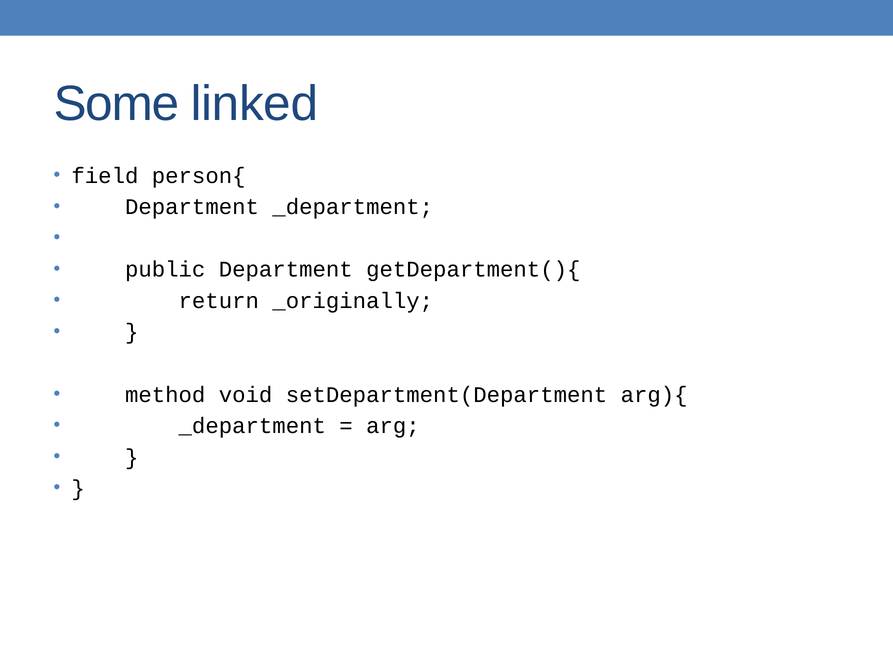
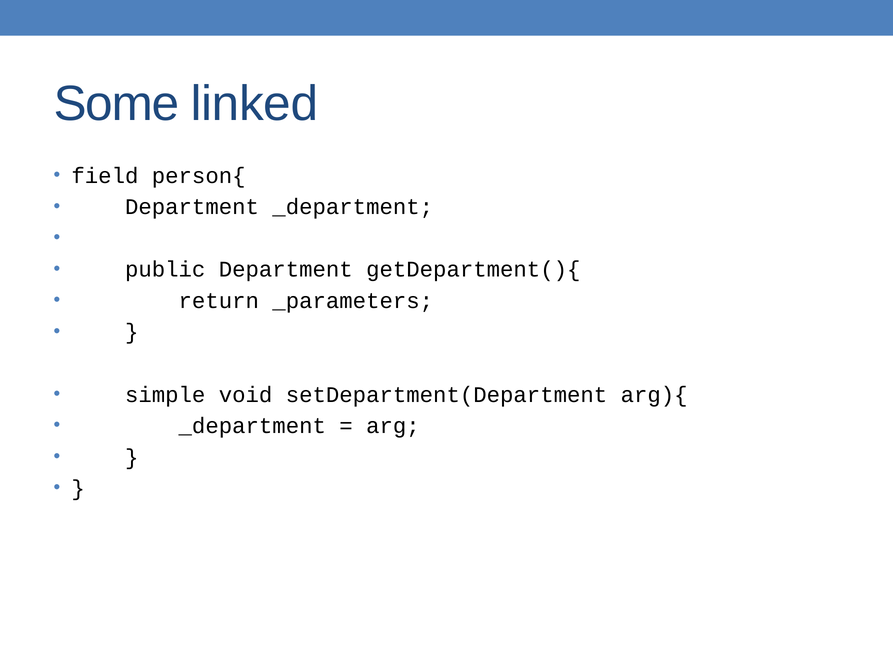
_originally: _originally -> _parameters
method: method -> simple
